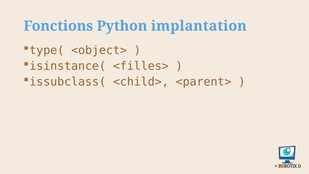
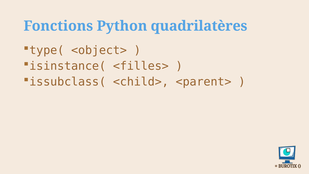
implantation: implantation -> quadrilatères
